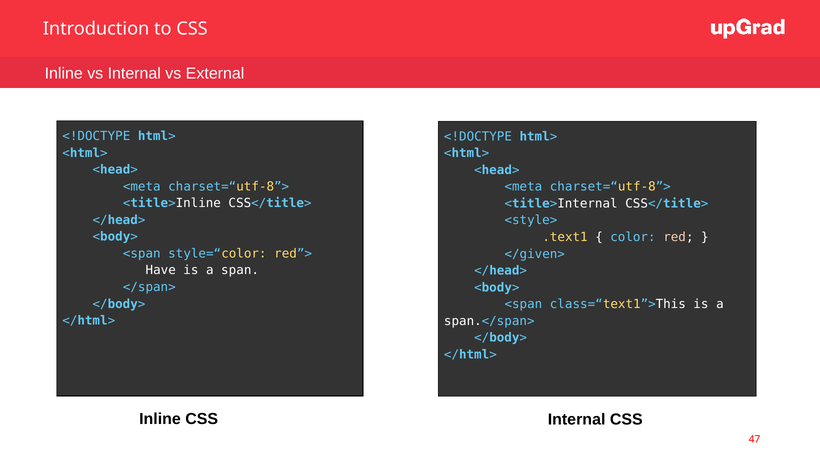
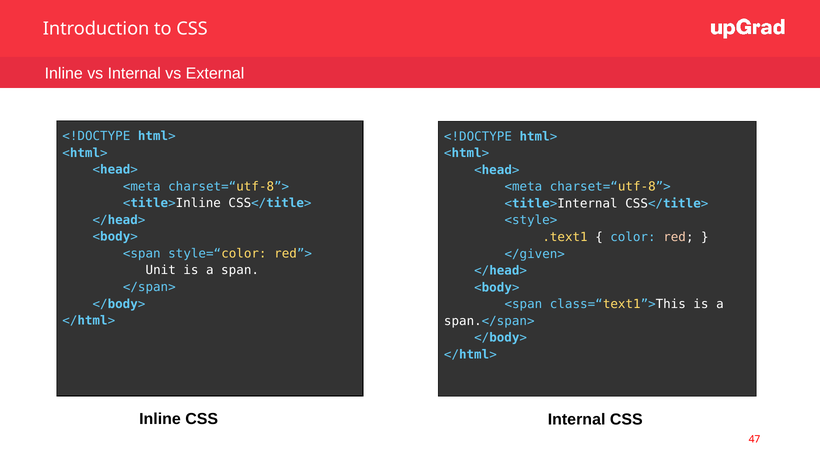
Have: Have -> Unit
